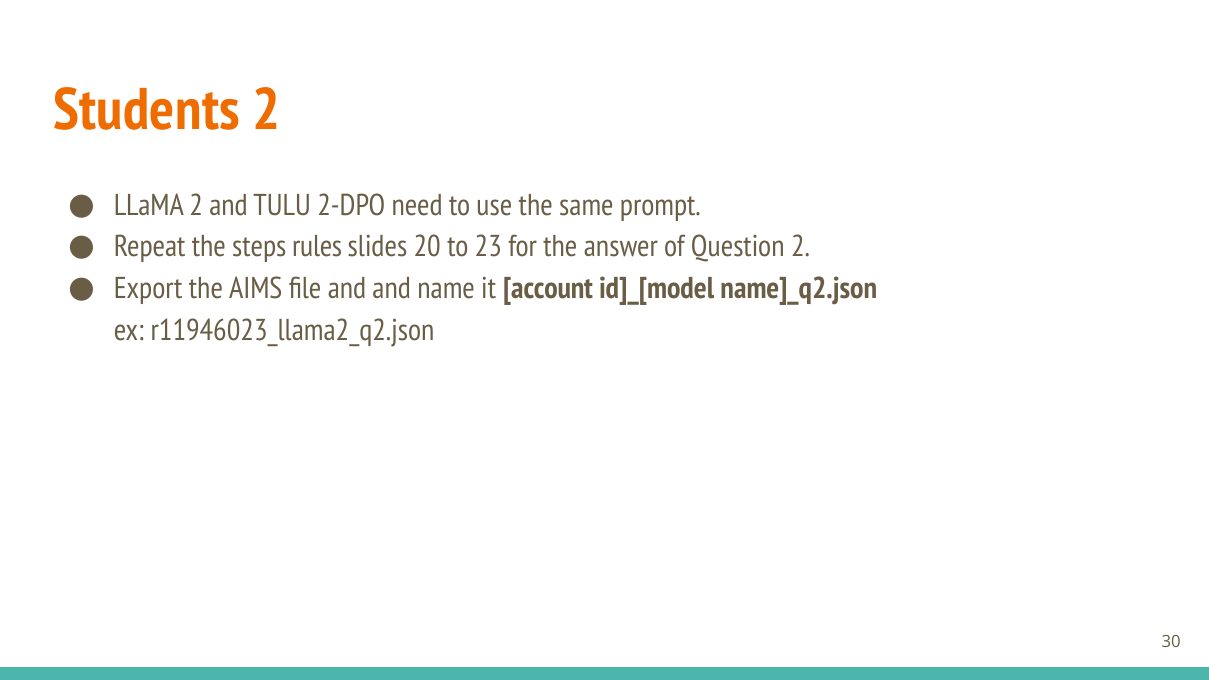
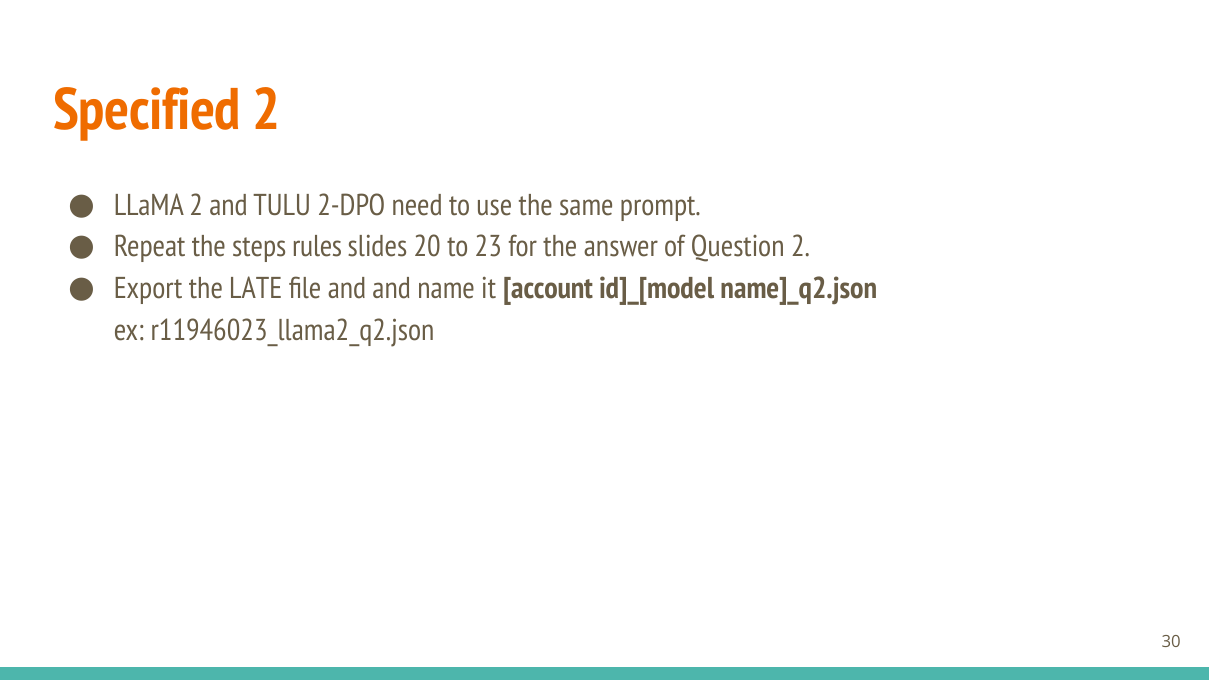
Students: Students -> Specified
AIMS: AIMS -> LATE
